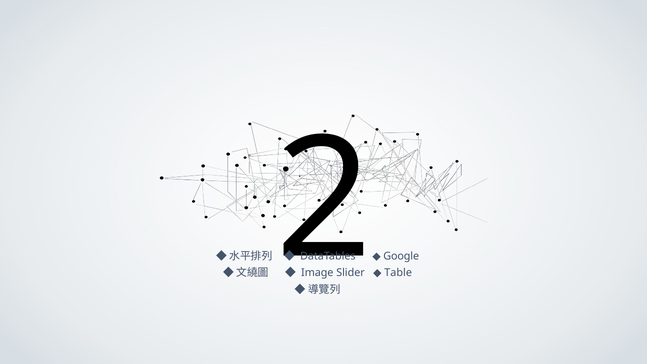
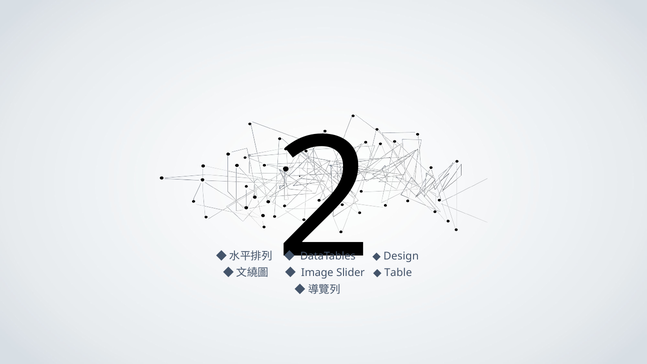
Google: Google -> Design
